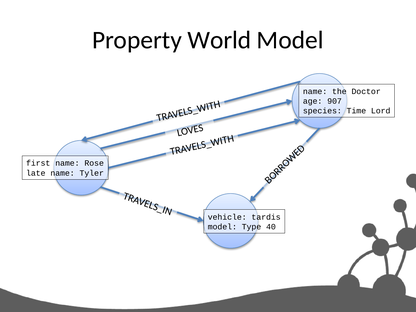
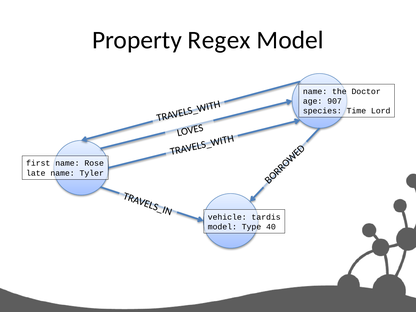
World: World -> Regex
